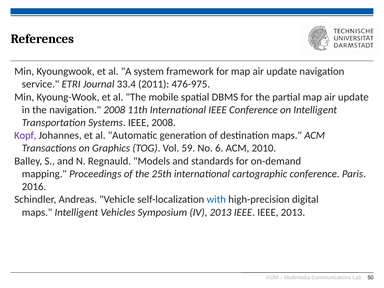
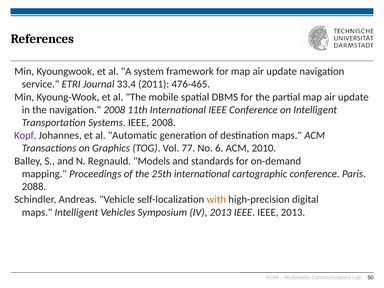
476-975: 476-975 -> 476-465
59: 59 -> 77
2016: 2016 -> 2088
with colour: blue -> orange
